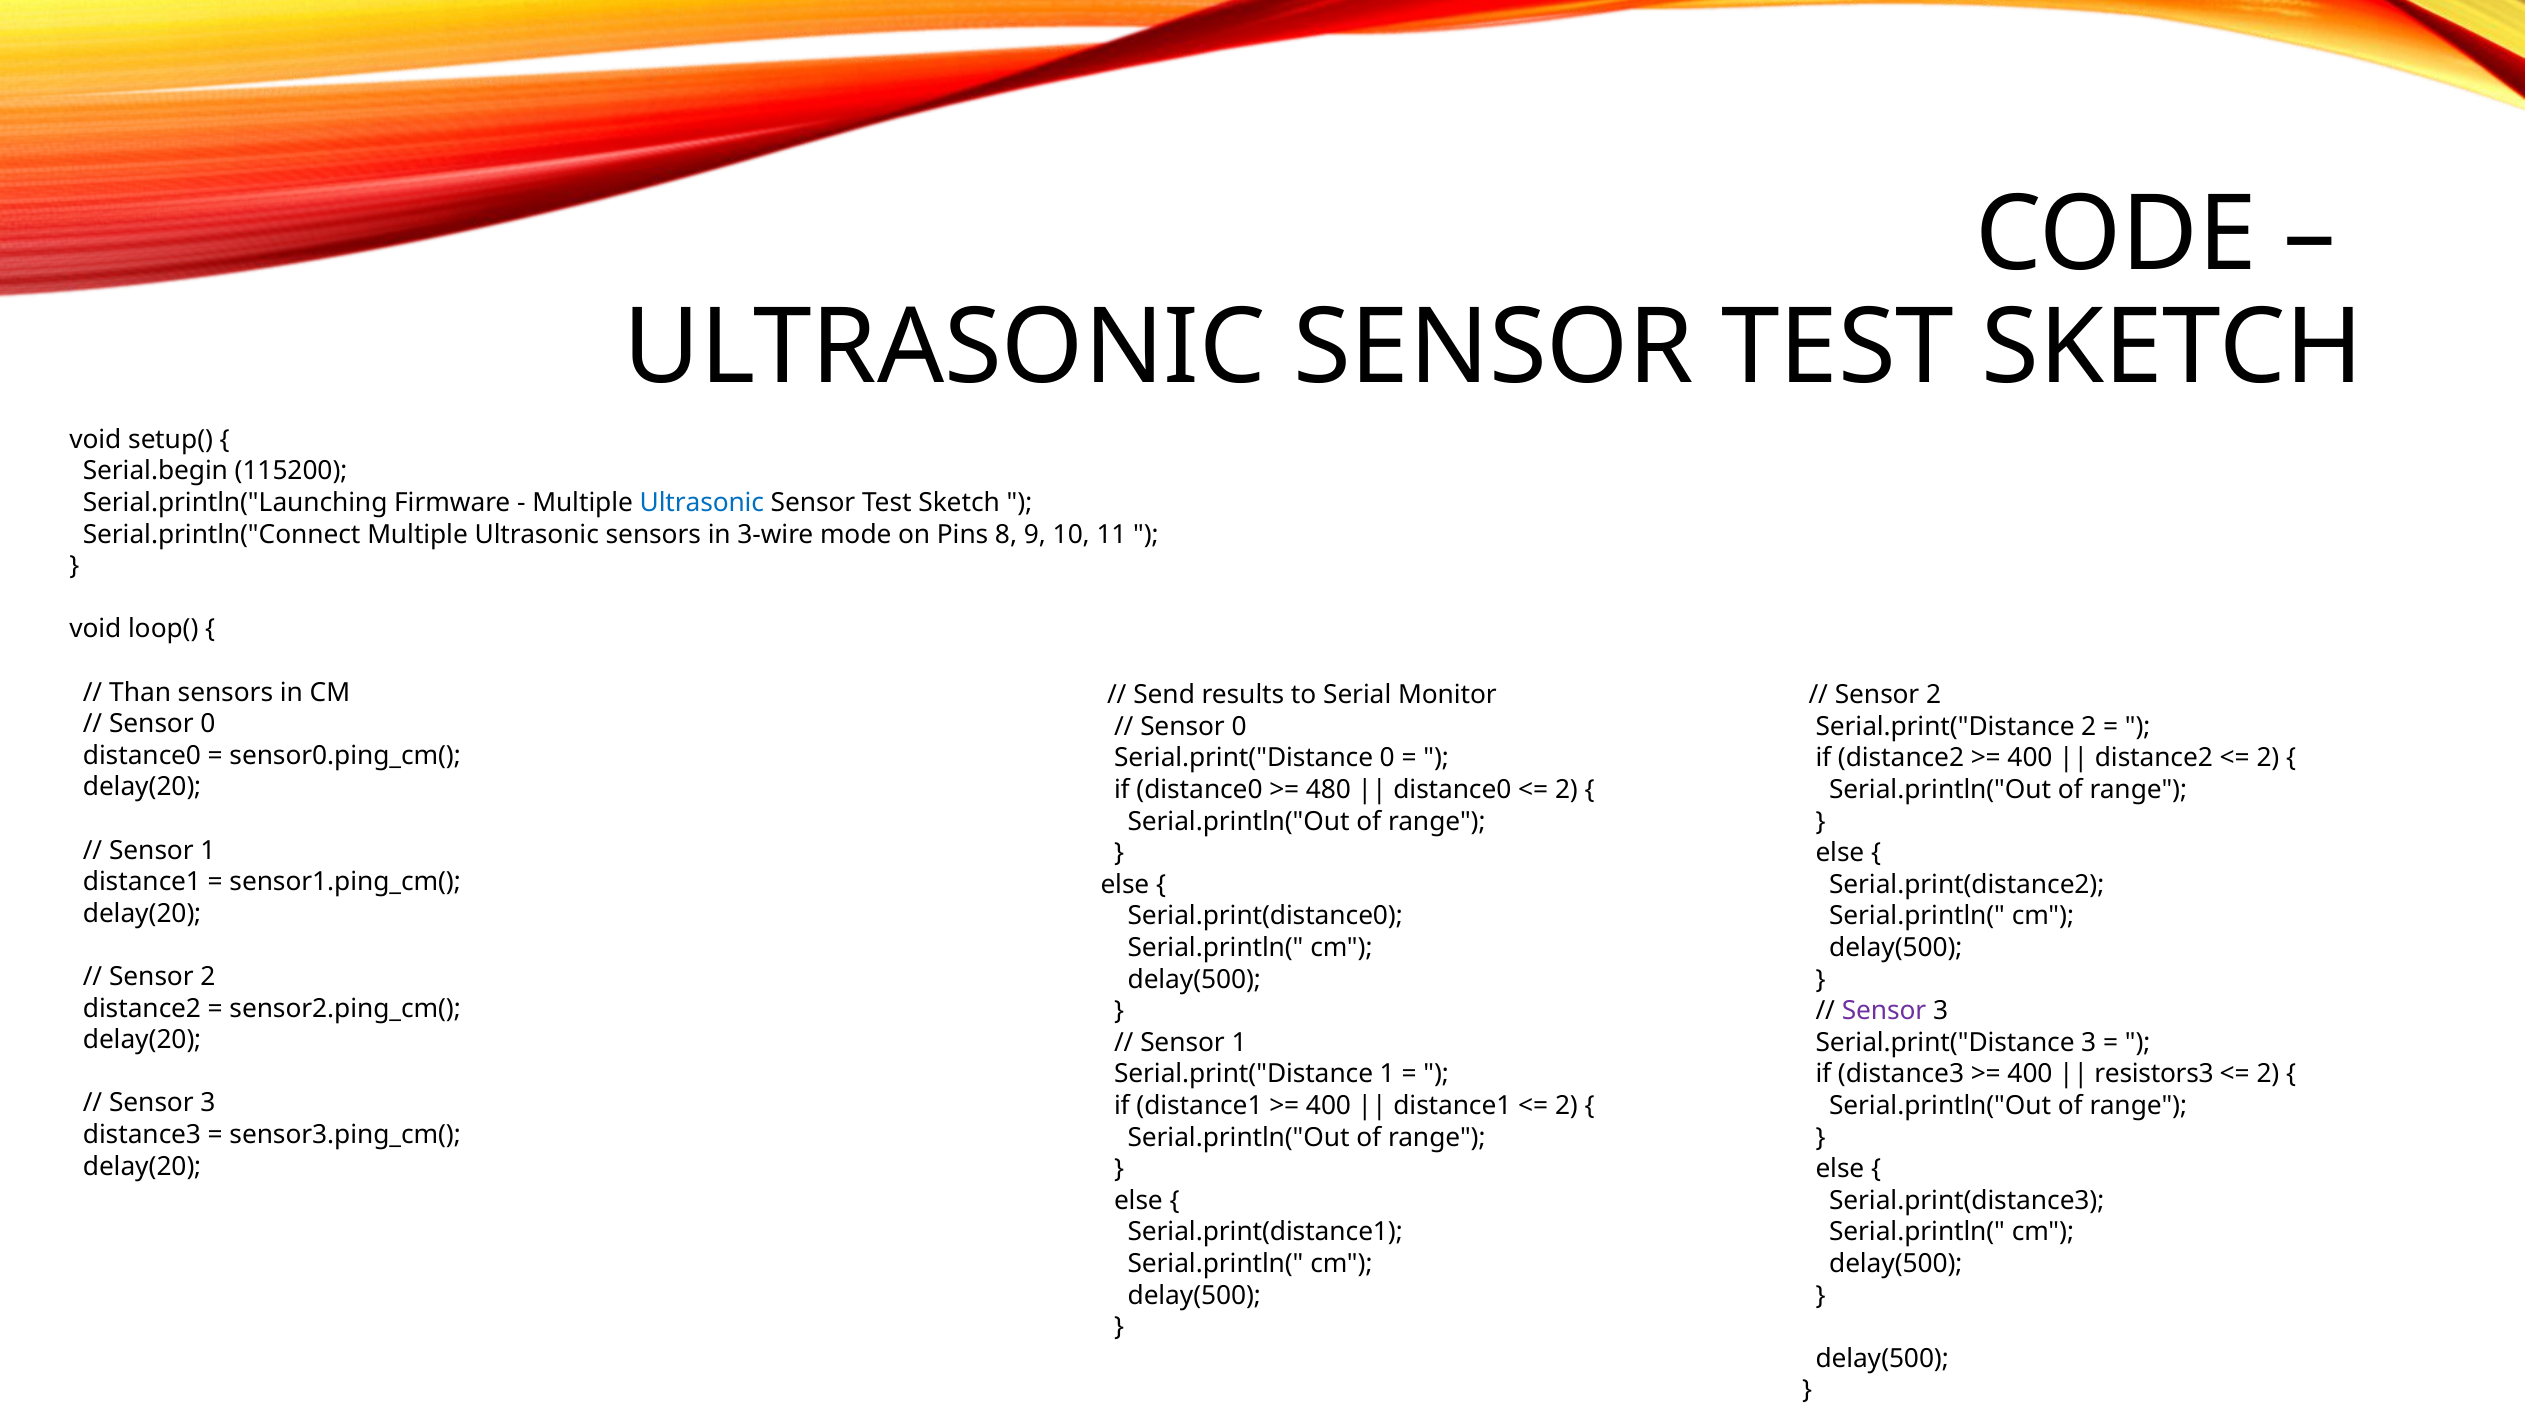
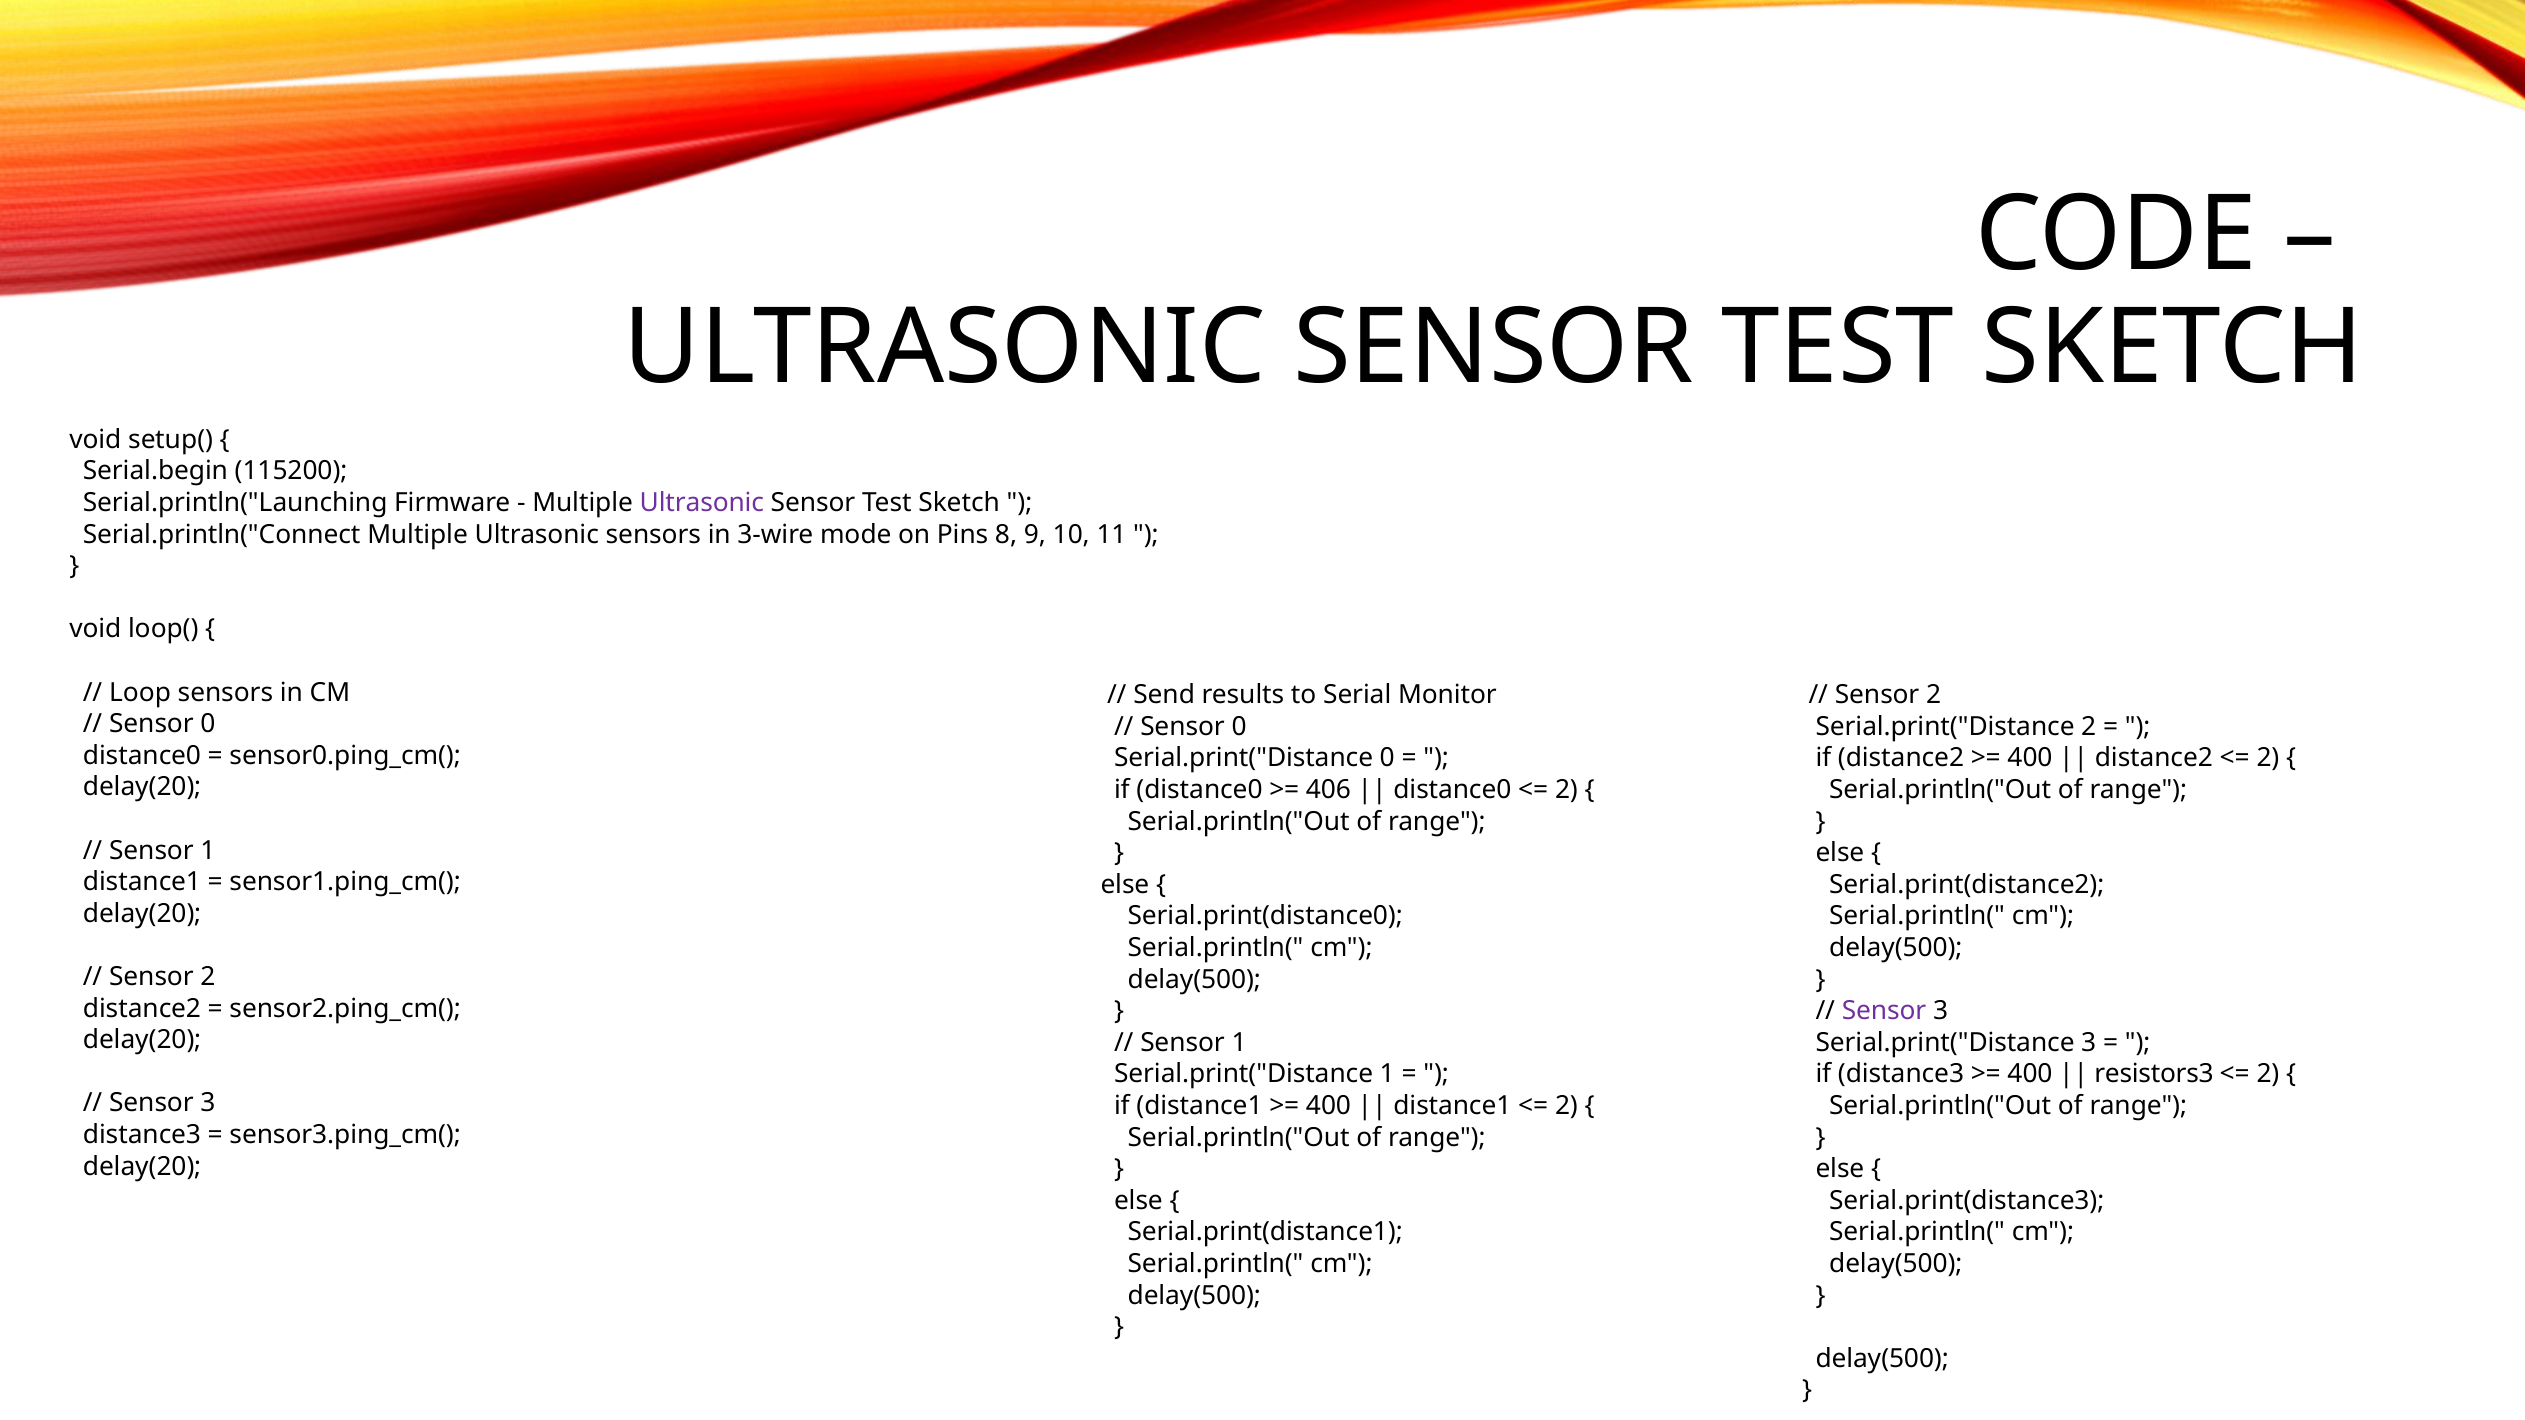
Ultrasonic at (702, 503) colour: blue -> purple
Than: Than -> Loop
480: 480 -> 406
